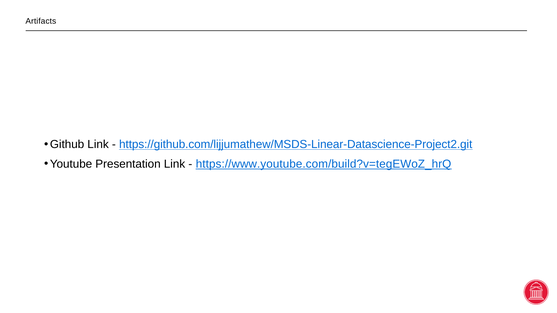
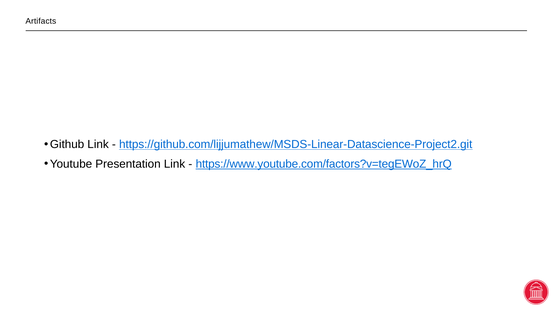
https://www.youtube.com/build?v=tegEWoZ_hrQ: https://www.youtube.com/build?v=tegEWoZ_hrQ -> https://www.youtube.com/factors?v=tegEWoZ_hrQ
